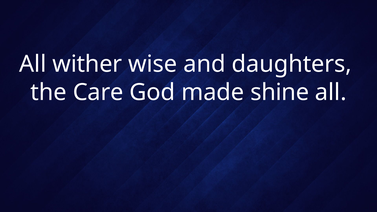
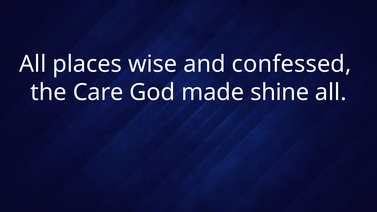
wither: wither -> places
daughters: daughters -> confessed
